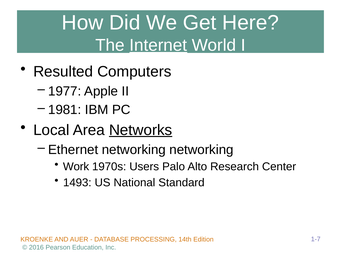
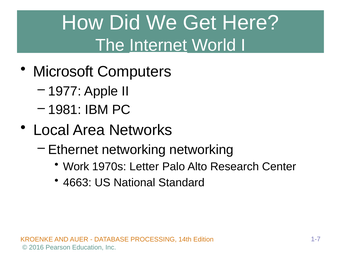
Resulted: Resulted -> Microsoft
Networks underline: present -> none
Users: Users -> Letter
1493: 1493 -> 4663
